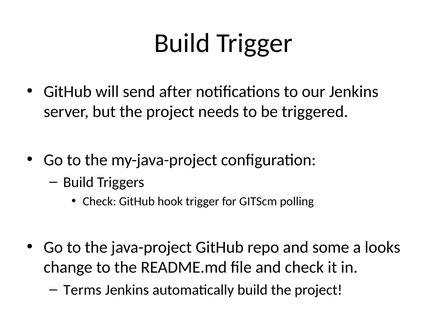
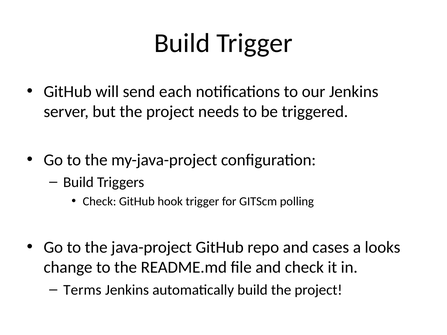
after: after -> each
some: some -> cases
